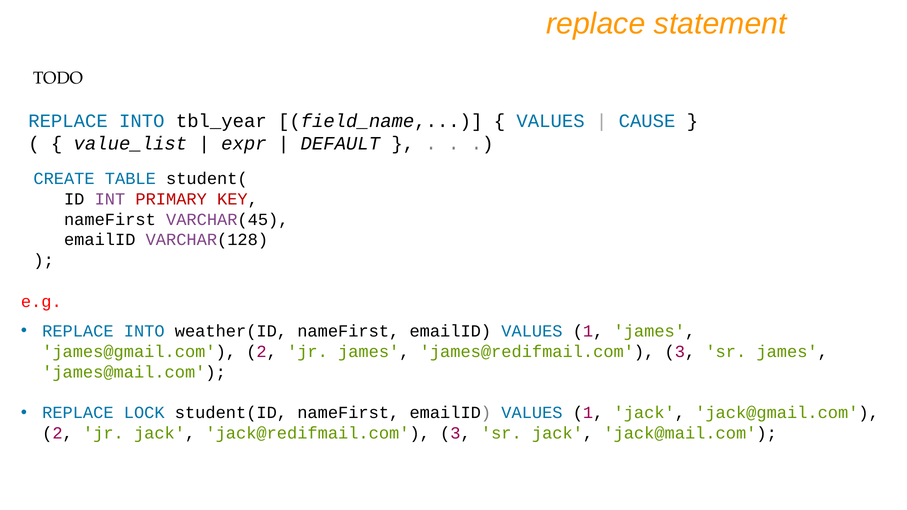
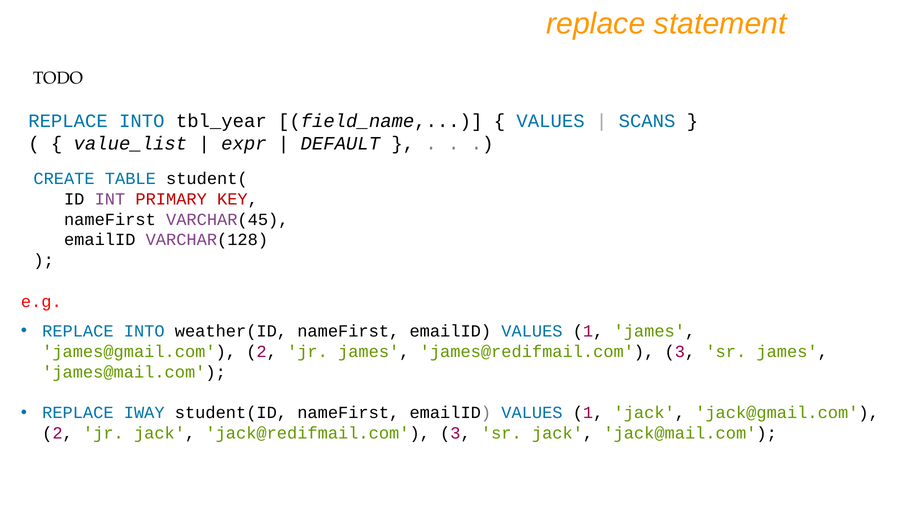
CAUSE: CAUSE -> SCANS
LOCK: LOCK -> IWAY
